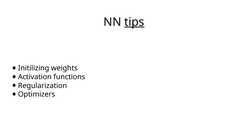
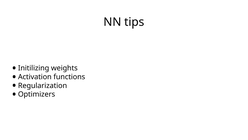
tips underline: present -> none
